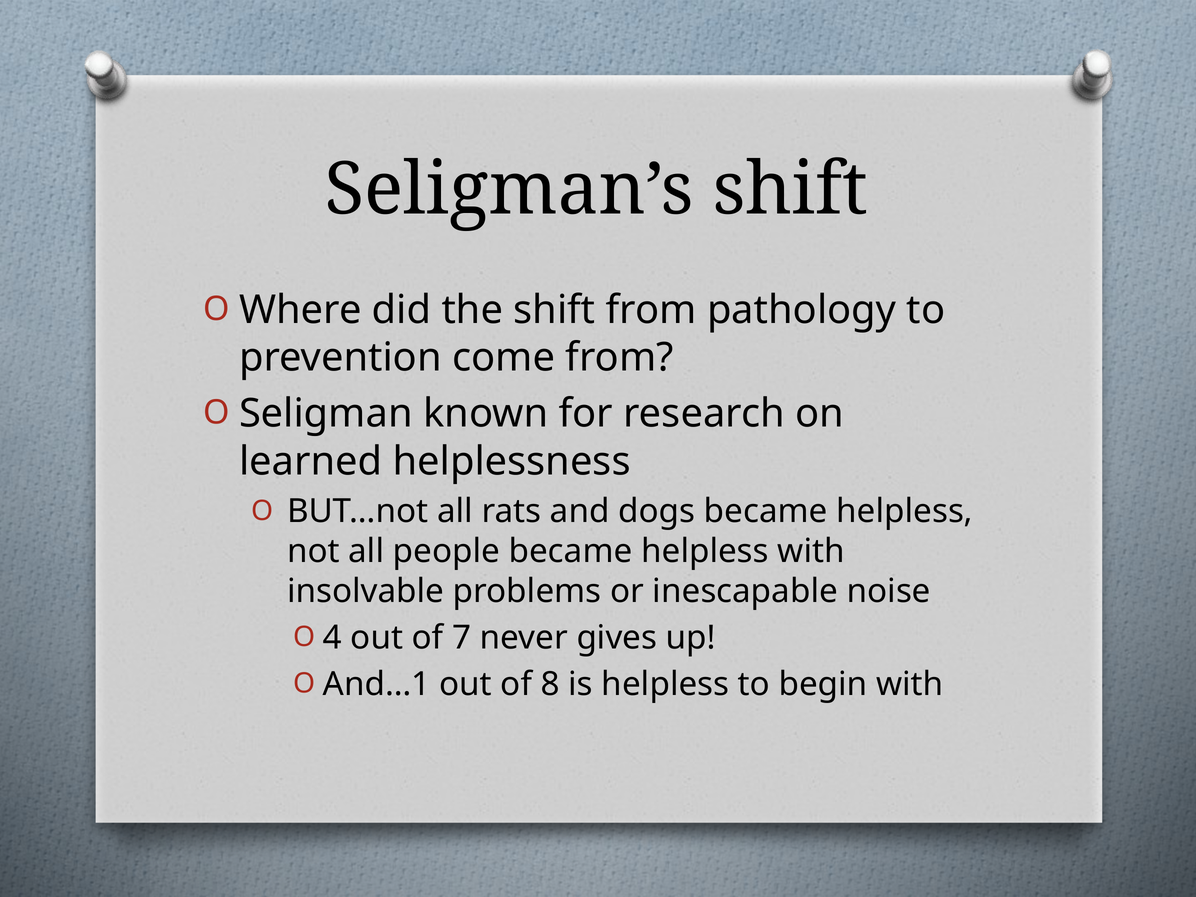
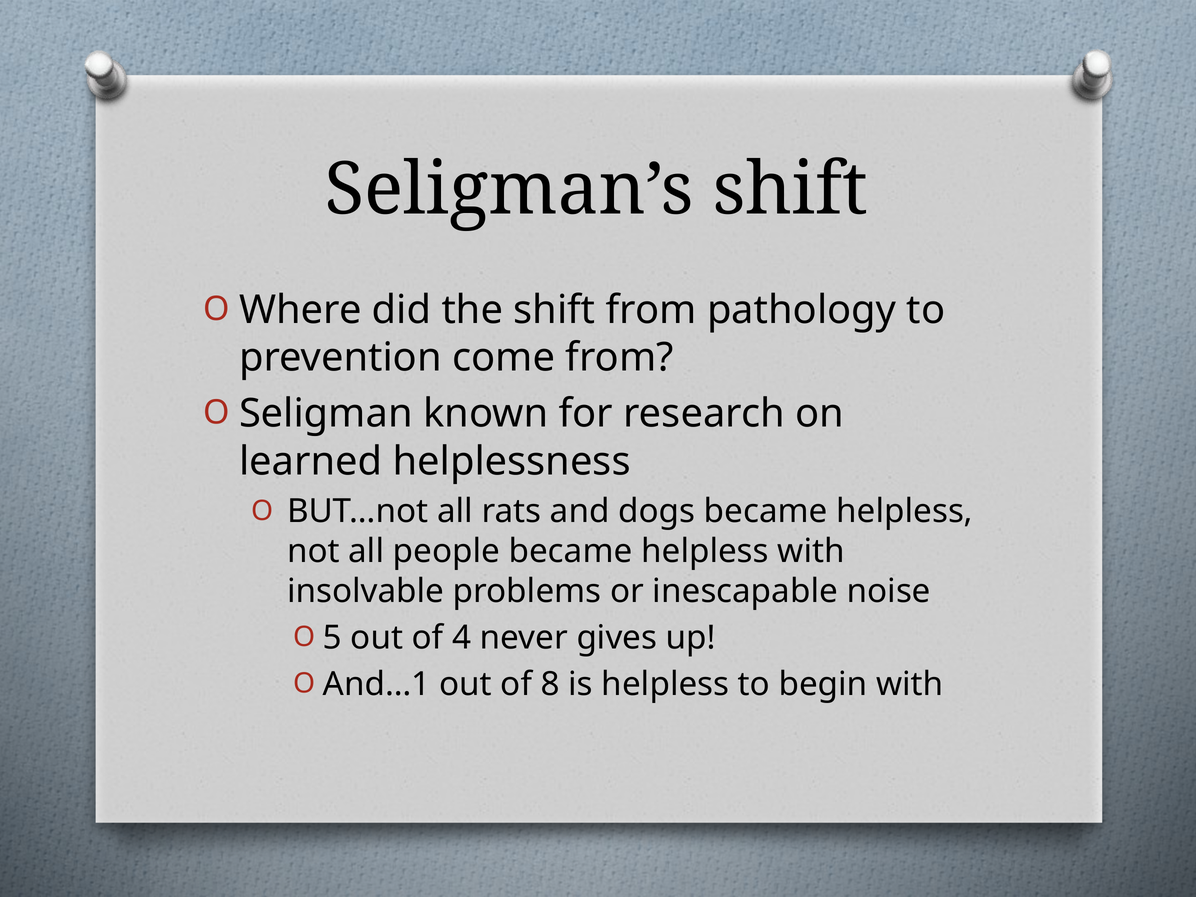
4: 4 -> 5
7: 7 -> 4
